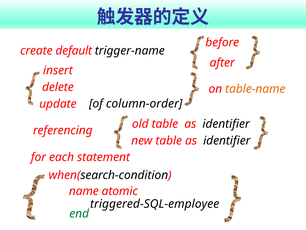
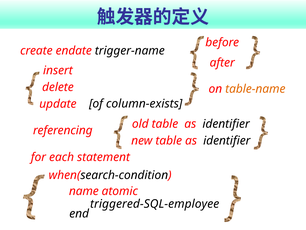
default: default -> endate
column-order: column-order -> column-exists
end colour: green -> black
